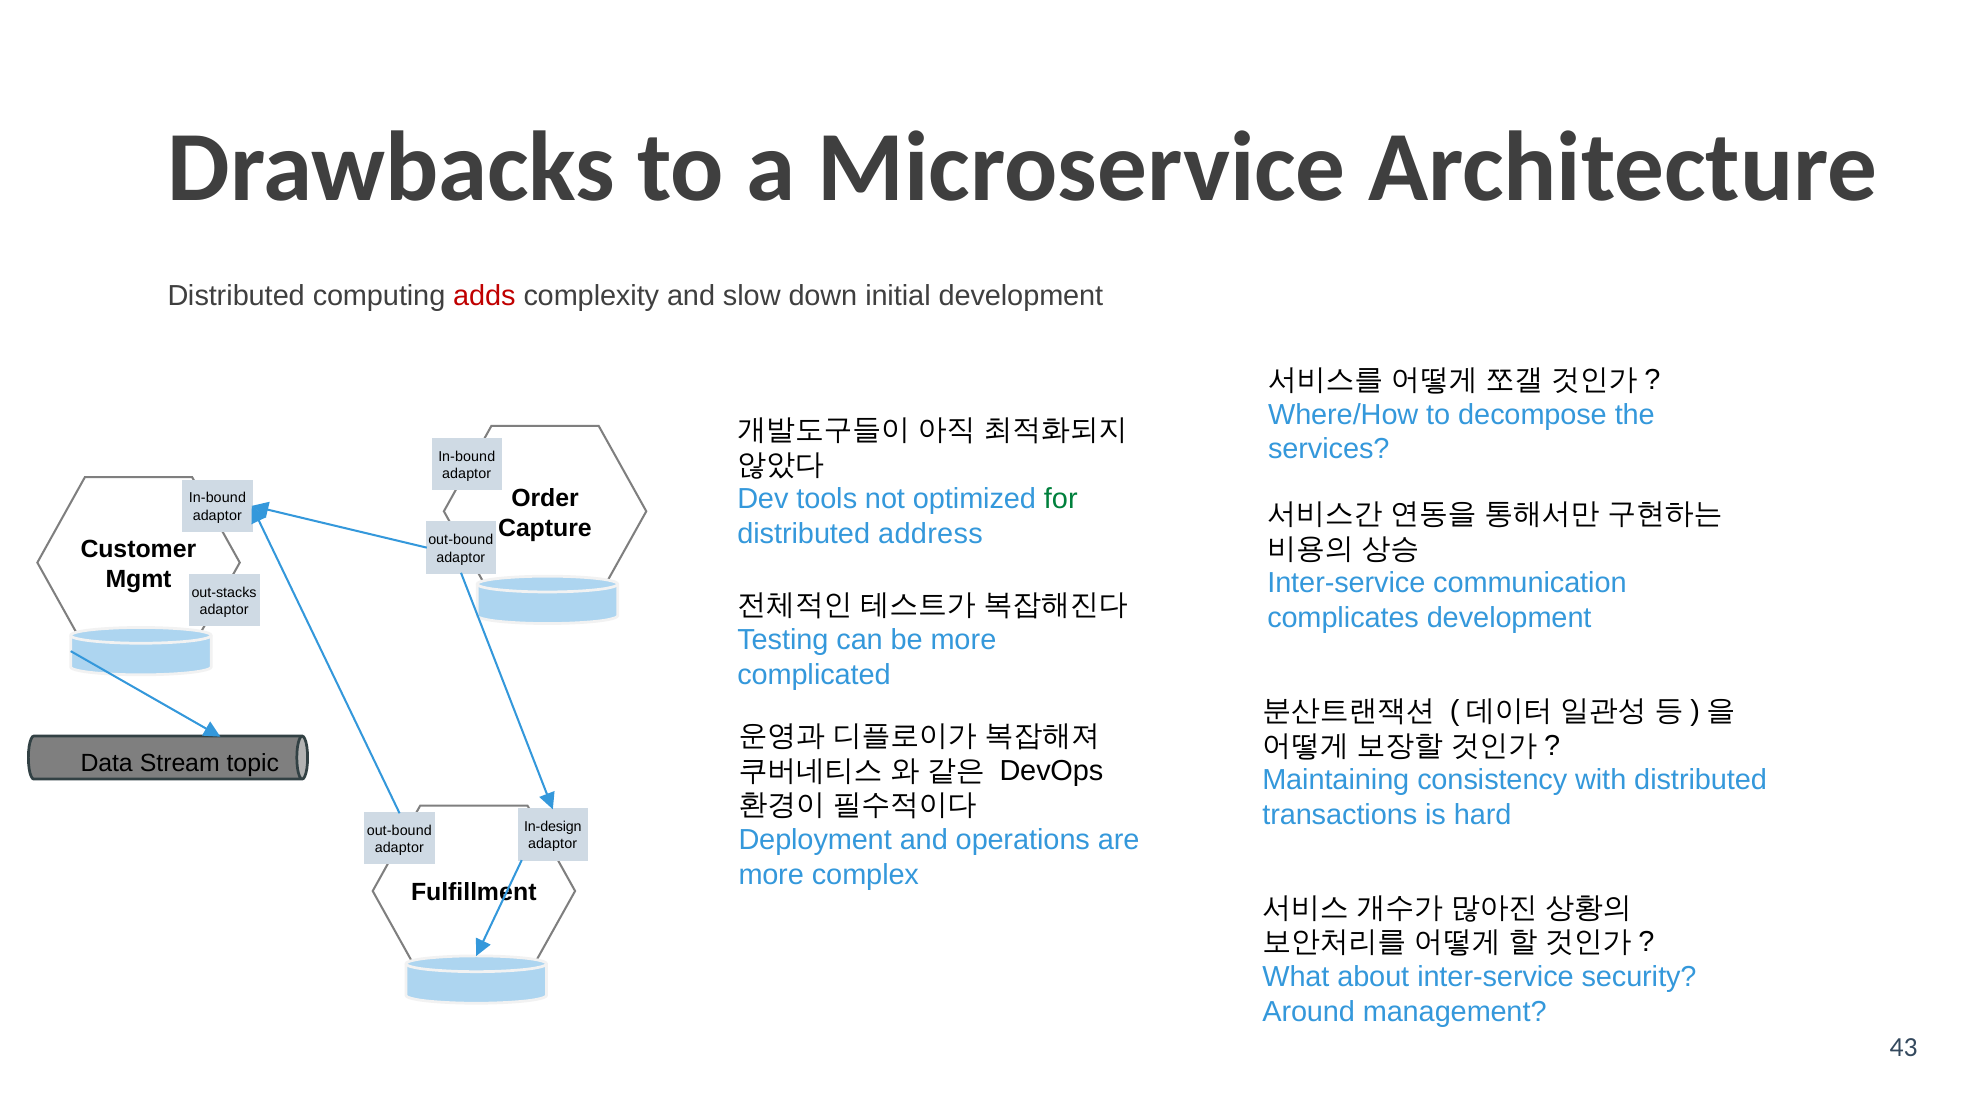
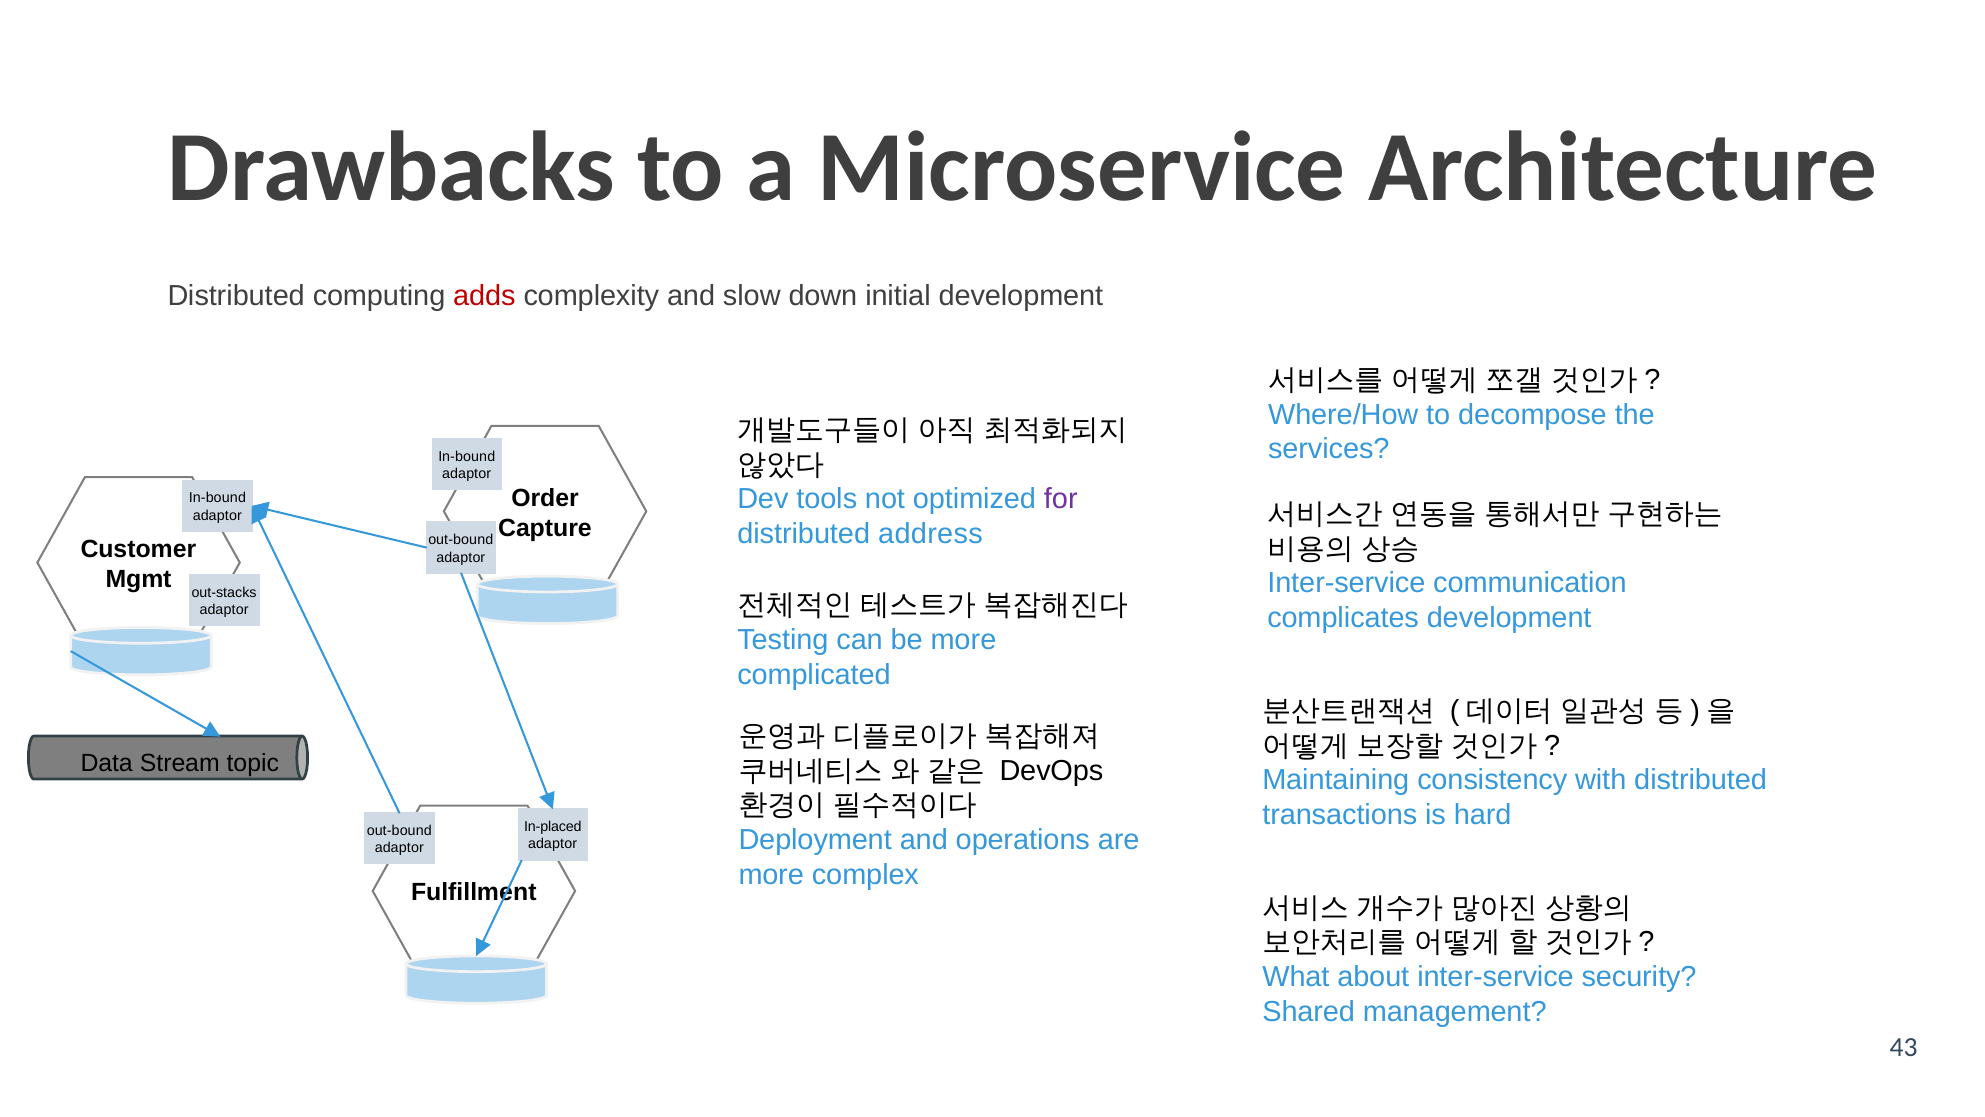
for colour: green -> purple
In-design: In-design -> In-placed
Around: Around -> Shared
